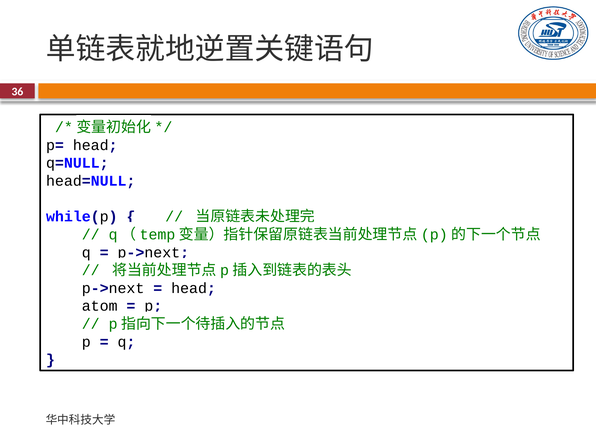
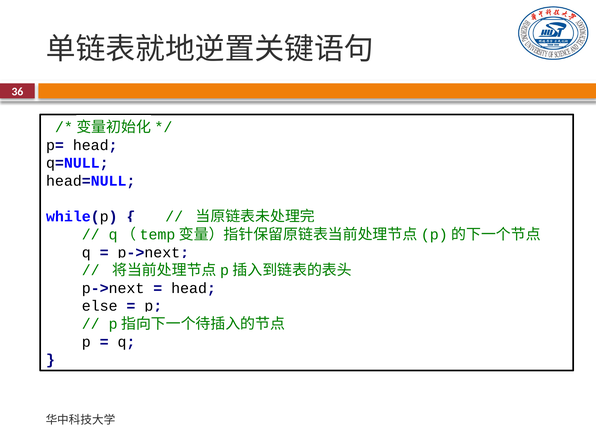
atom: atom -> else
